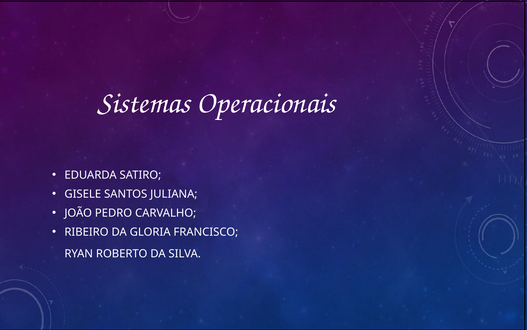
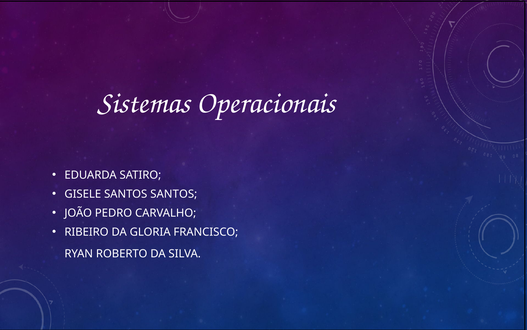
SANTOS JULIANA: JULIANA -> SANTOS
